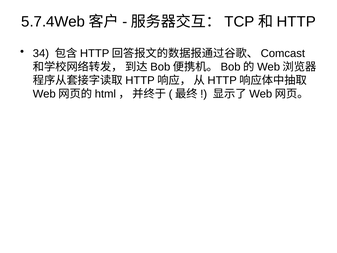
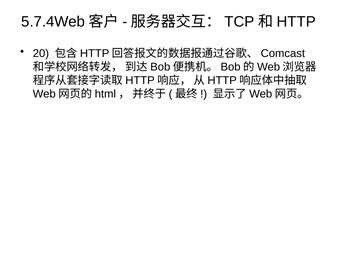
34: 34 -> 20
